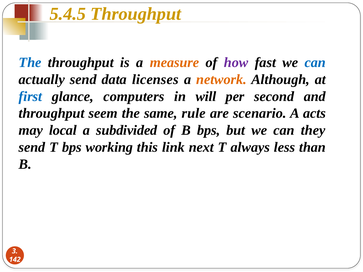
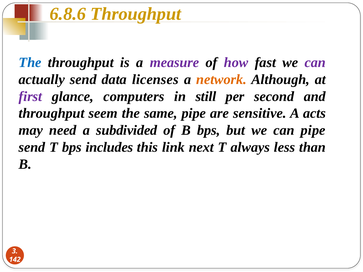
5.4.5: 5.4.5 -> 6.8.6
measure colour: orange -> purple
can at (315, 63) colour: blue -> purple
first colour: blue -> purple
will: will -> still
same rule: rule -> pipe
scenario: scenario -> sensitive
local: local -> need
can they: they -> pipe
working: working -> includes
